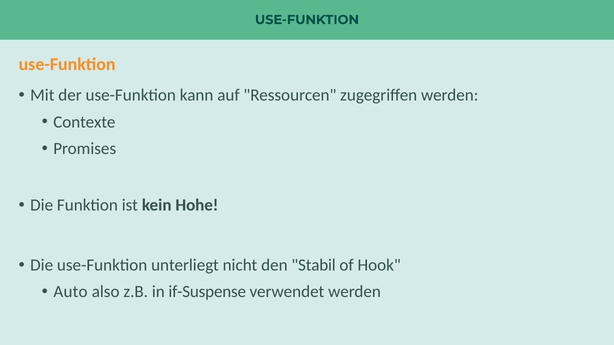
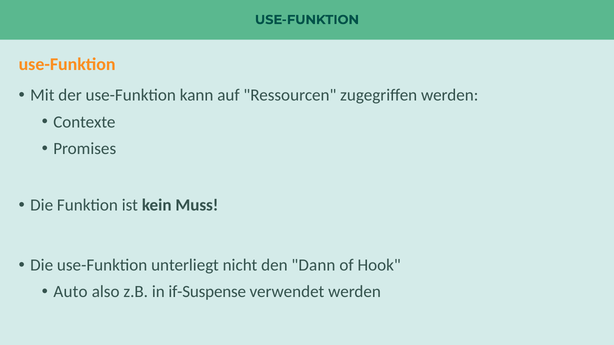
Hohe: Hohe -> Muss
Stabil: Stabil -> Dann
